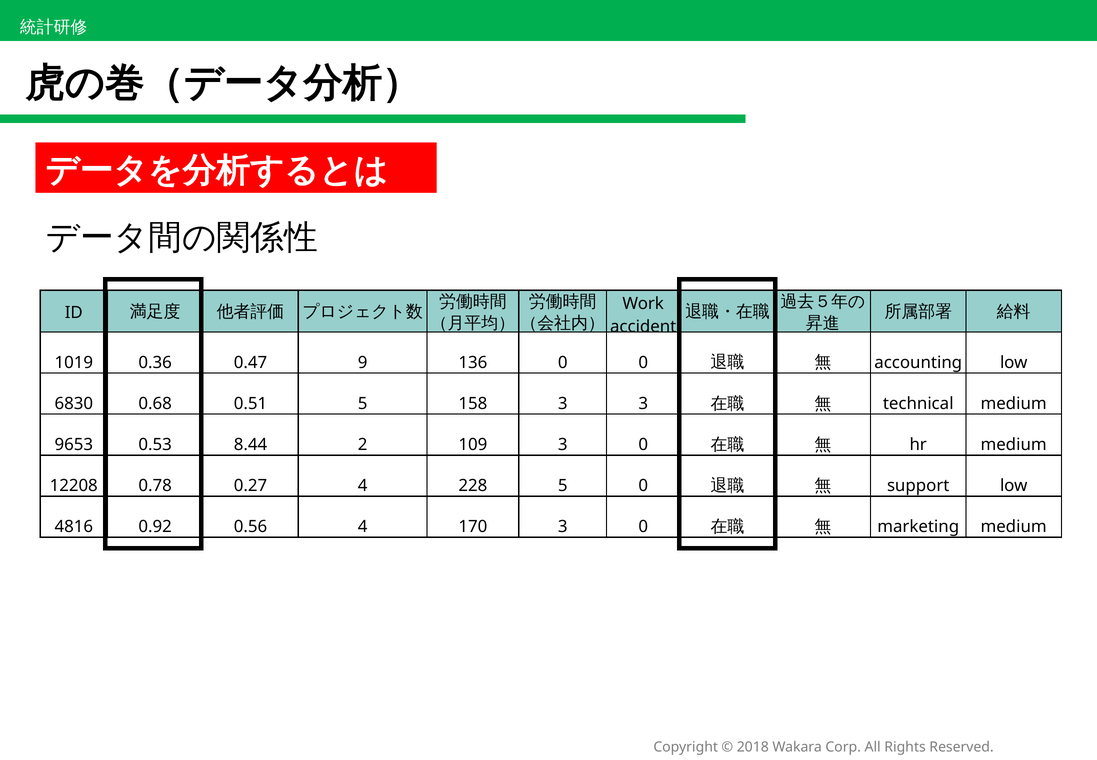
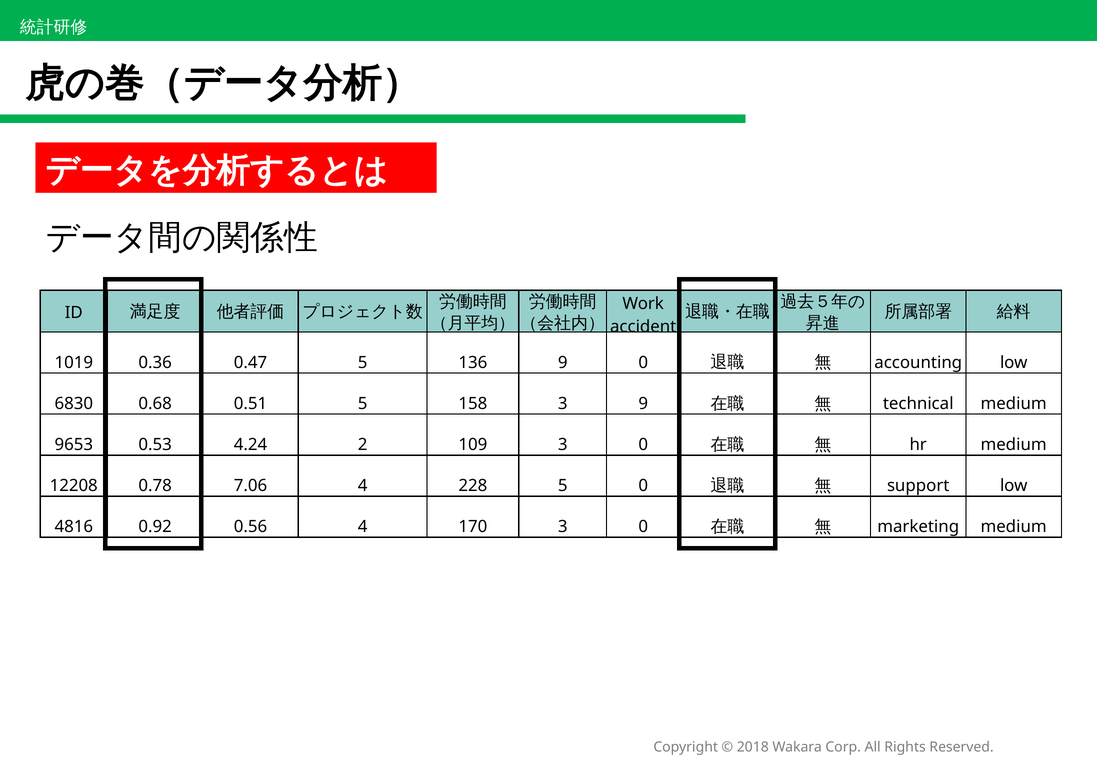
0.47 9: 9 -> 5
136 0: 0 -> 9
3 3: 3 -> 9
8.44: 8.44 -> 4.24
0.27: 0.27 -> 7.06
